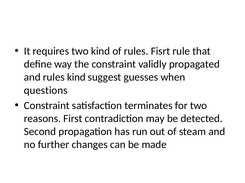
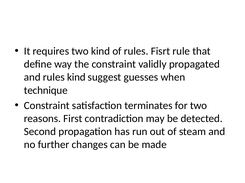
questions: questions -> technique
